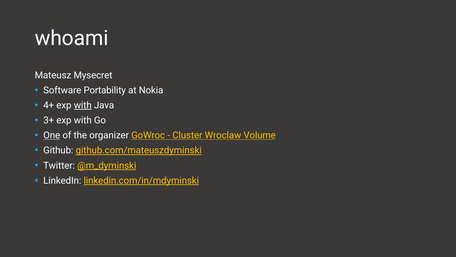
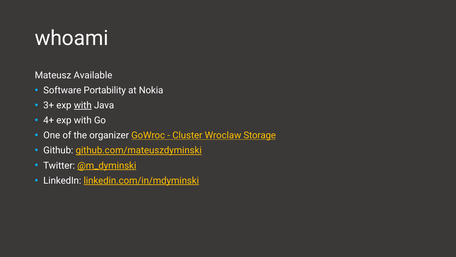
Mysecret: Mysecret -> Available
4+: 4+ -> 3+
3+: 3+ -> 4+
One underline: present -> none
Volume: Volume -> Storage
